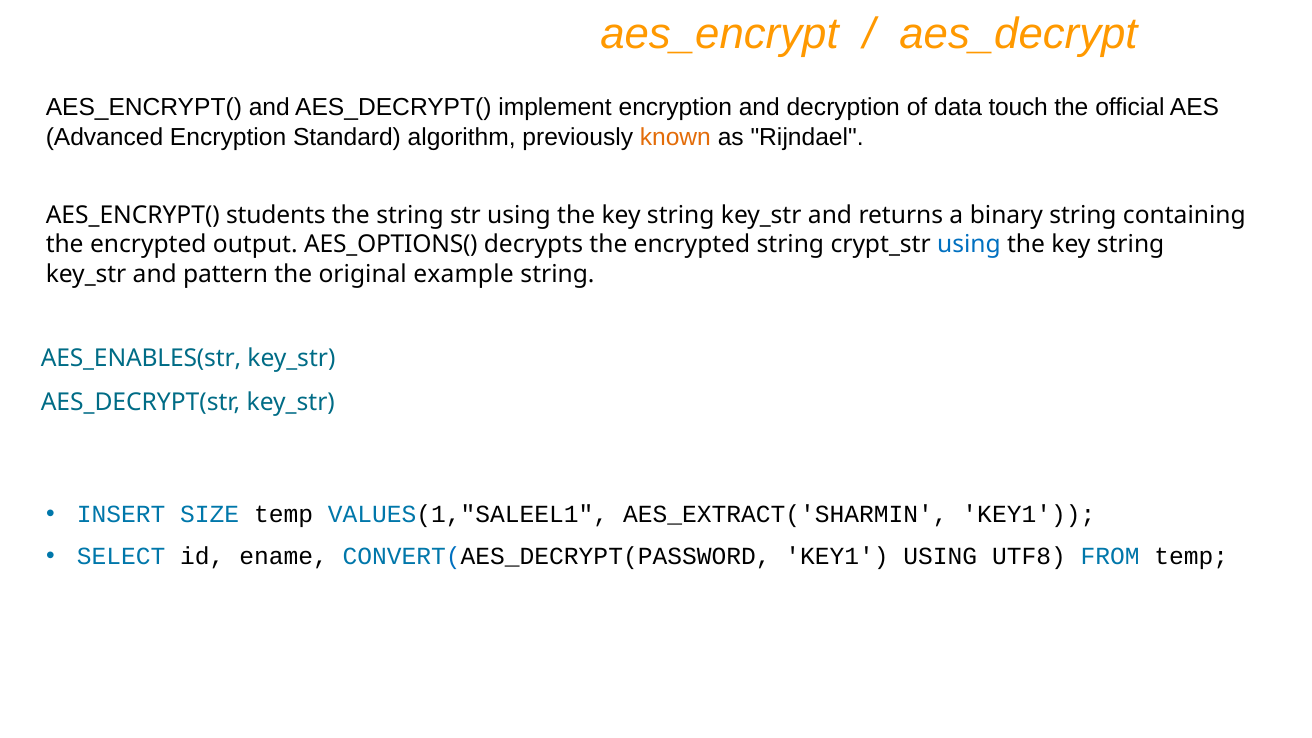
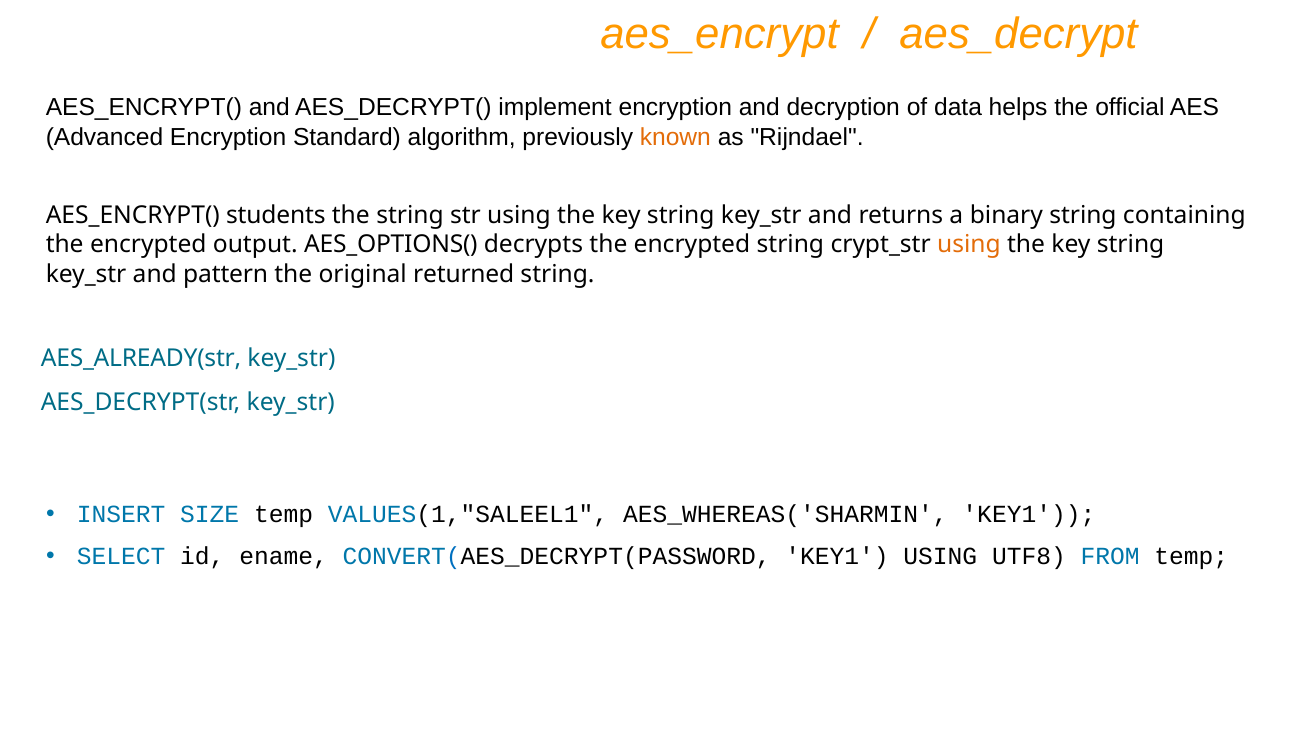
touch: touch -> helps
using at (969, 245) colour: blue -> orange
example: example -> returned
AES_ENABLES(str: AES_ENABLES(str -> AES_ALREADY(str
AES_EXTRACT('SHARMIN: AES_EXTRACT('SHARMIN -> AES_WHEREAS('SHARMIN
